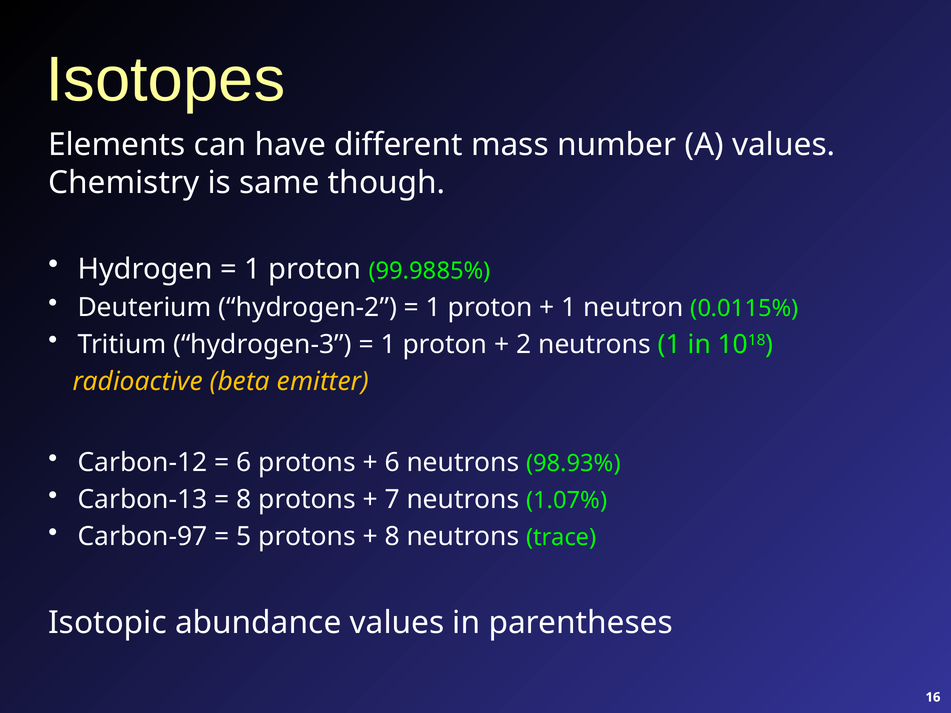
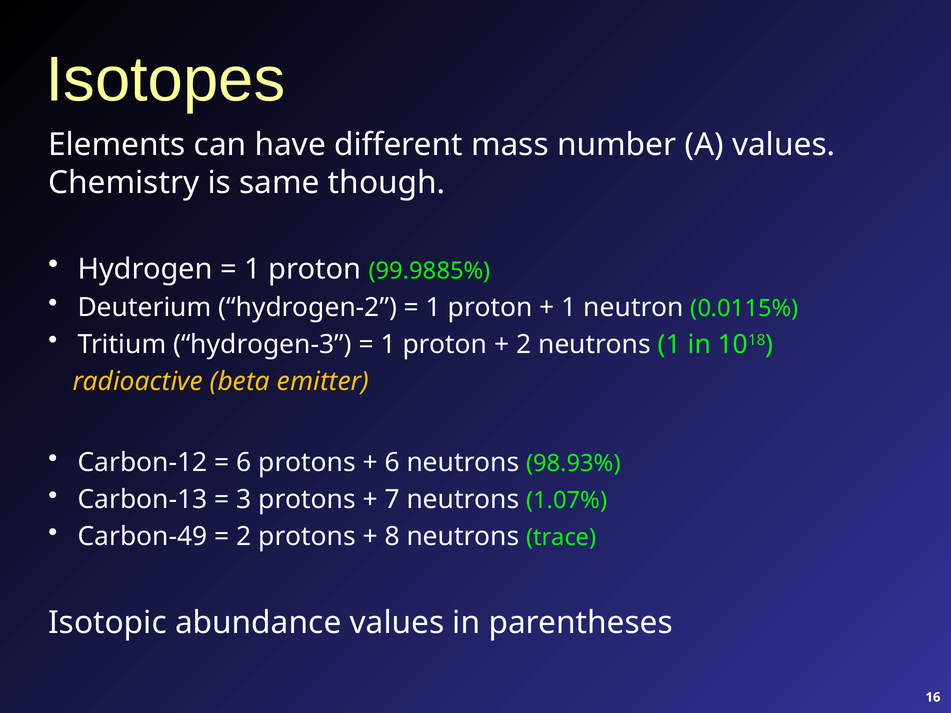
8 at (244, 500): 8 -> 3
Carbon-97: Carbon-97 -> Carbon-49
5 at (244, 537): 5 -> 2
